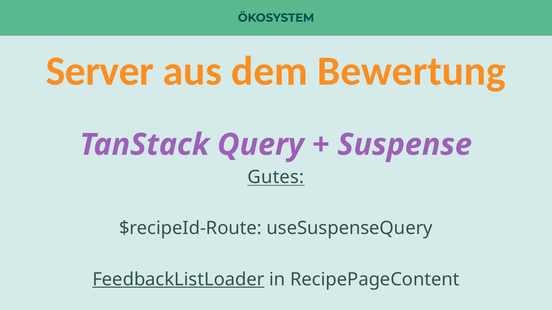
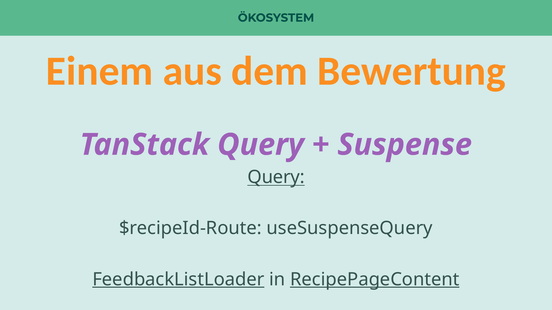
Server: Server -> Einem
Gutes at (276, 177): Gutes -> Query
RecipePageContent underline: none -> present
